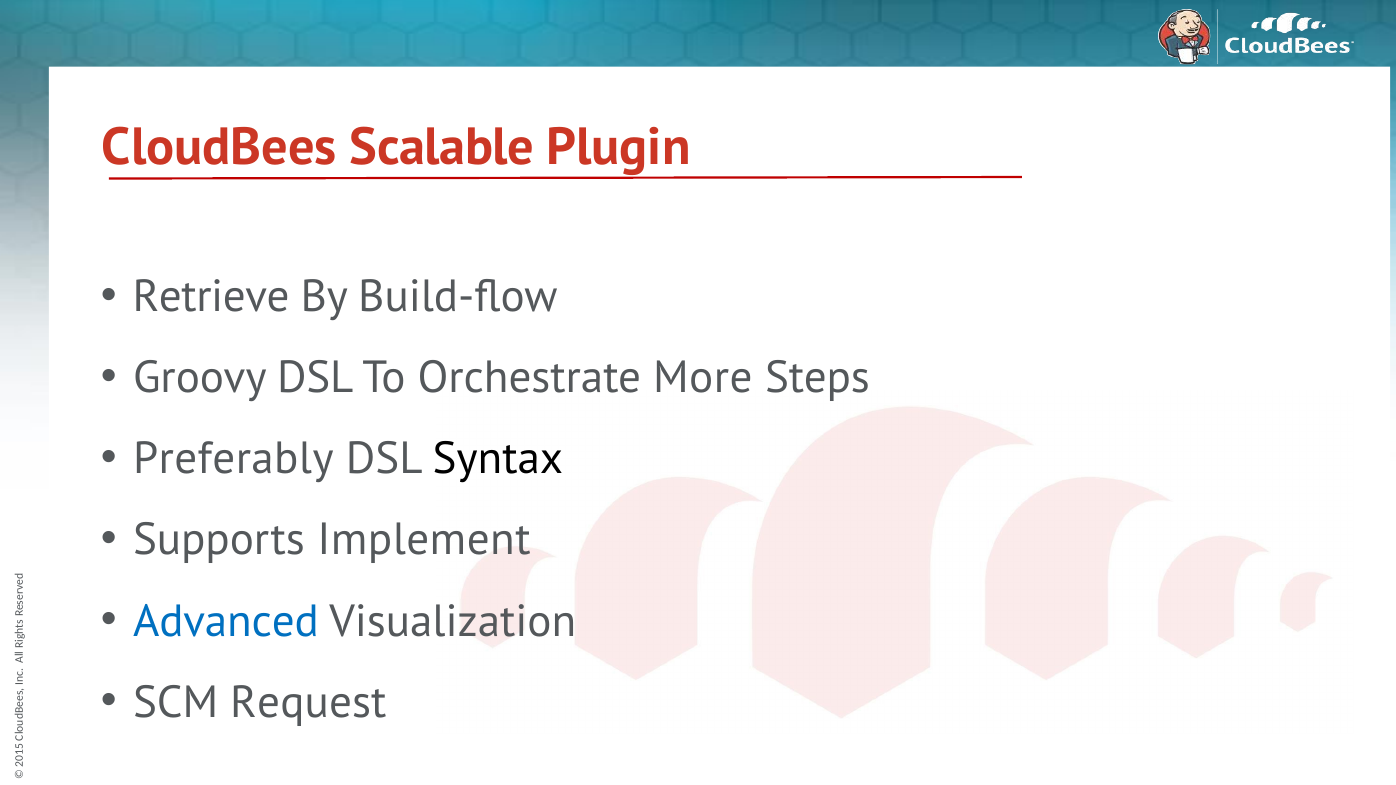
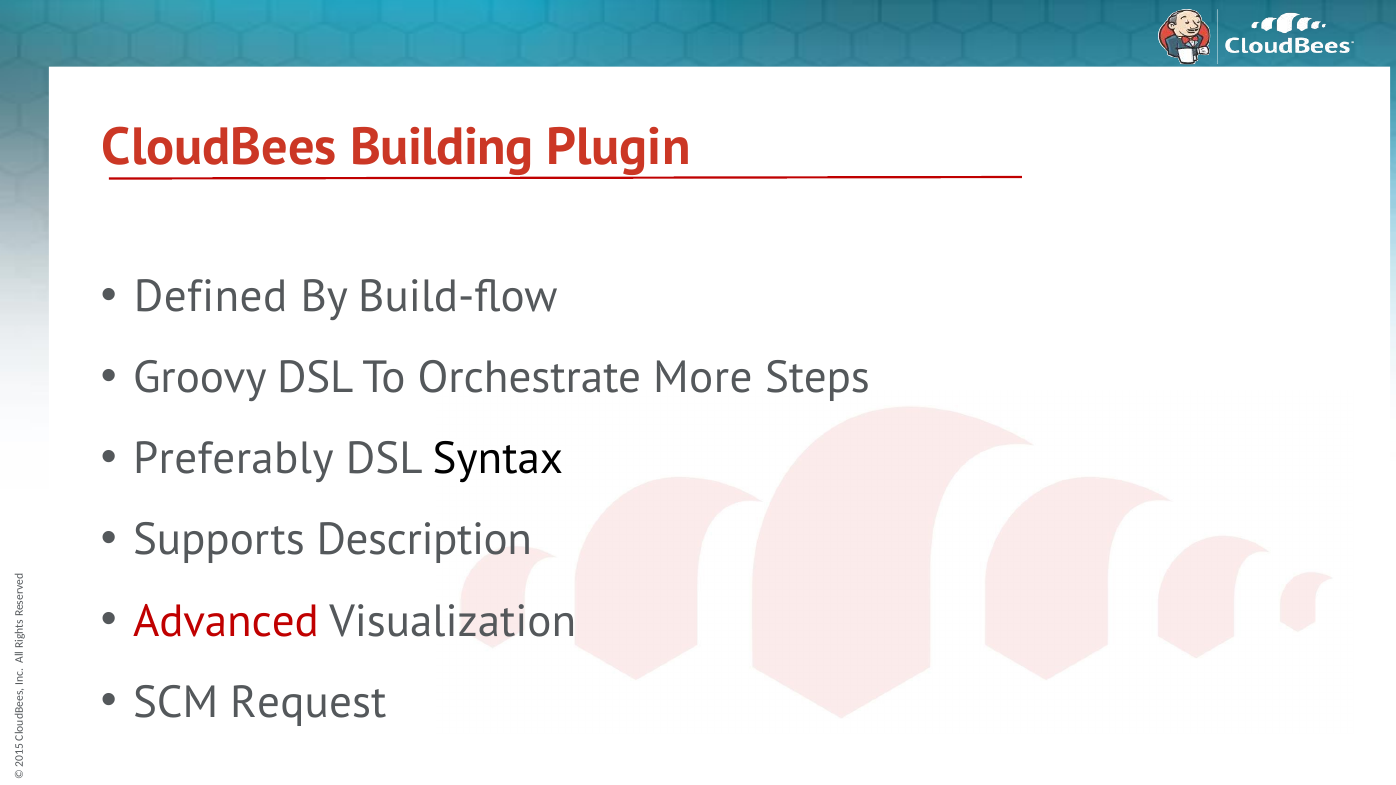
Scalable: Scalable -> Building
Retrieve: Retrieve -> Defined
Implement: Implement -> Description
Advanced colour: blue -> red
